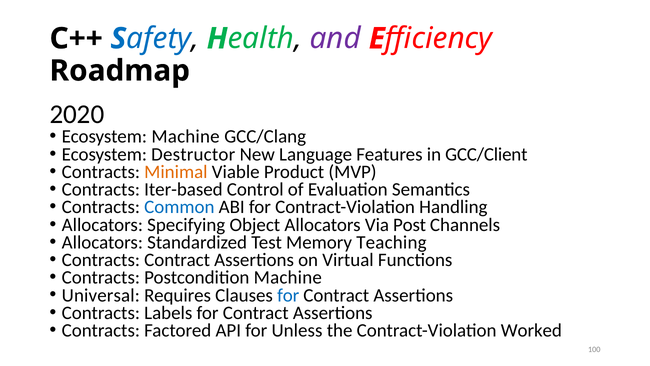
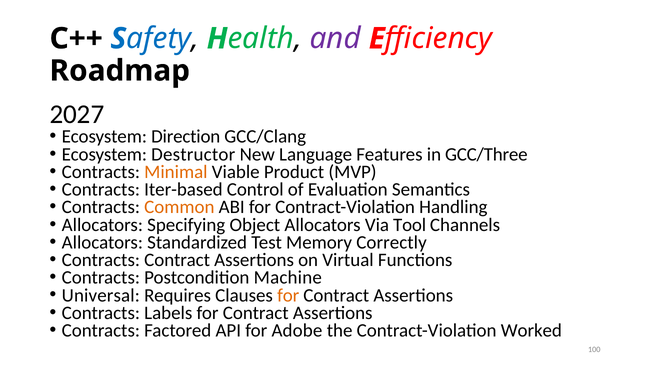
2020: 2020 -> 2027
Ecosystem Machine: Machine -> Direction
GCC/Client: GCC/Client -> GCC/Three
Common colour: blue -> orange
Post: Post -> Tool
Teaching: Teaching -> Correctly
for at (288, 295) colour: blue -> orange
Unless: Unless -> Adobe
